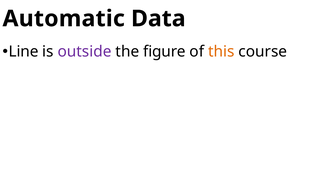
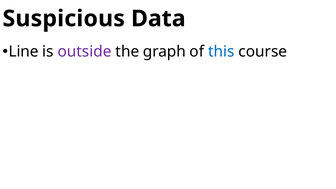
Automatic: Automatic -> Suspicious
figure: figure -> graph
this colour: orange -> blue
